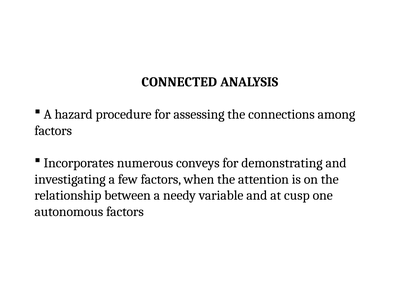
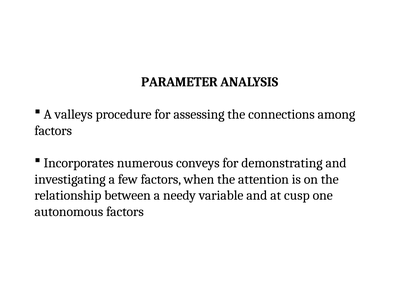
CONNECTED: CONNECTED -> PARAMETER
hazard: hazard -> valleys
